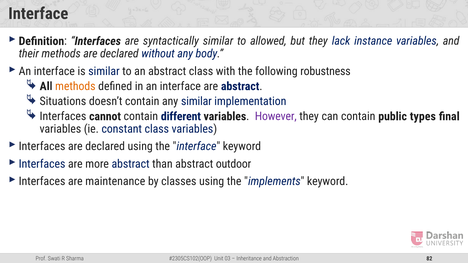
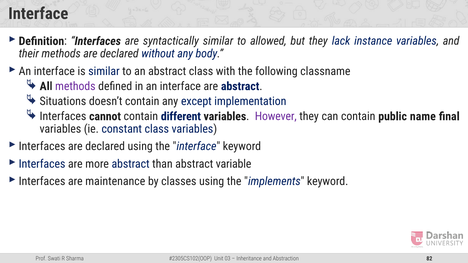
robustness: robustness -> classname
methods at (75, 86) colour: orange -> purple
any similar: similar -> except
types: types -> name
outdoor: outdoor -> variable
